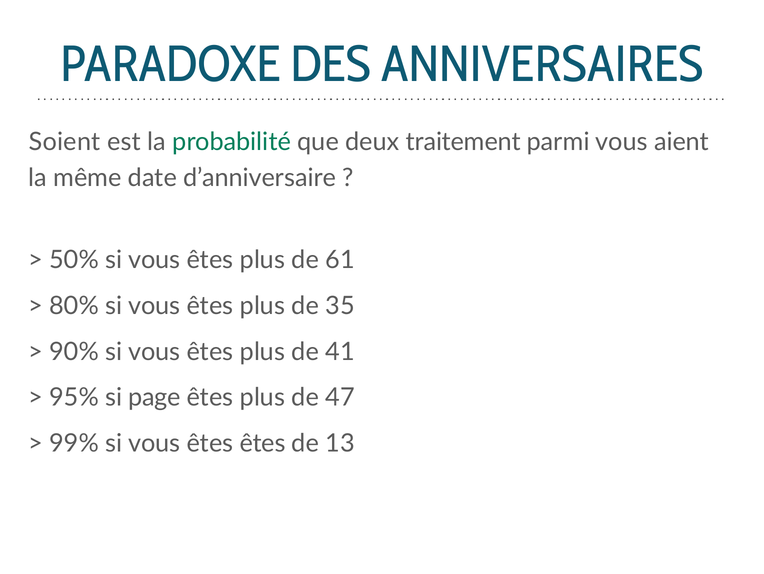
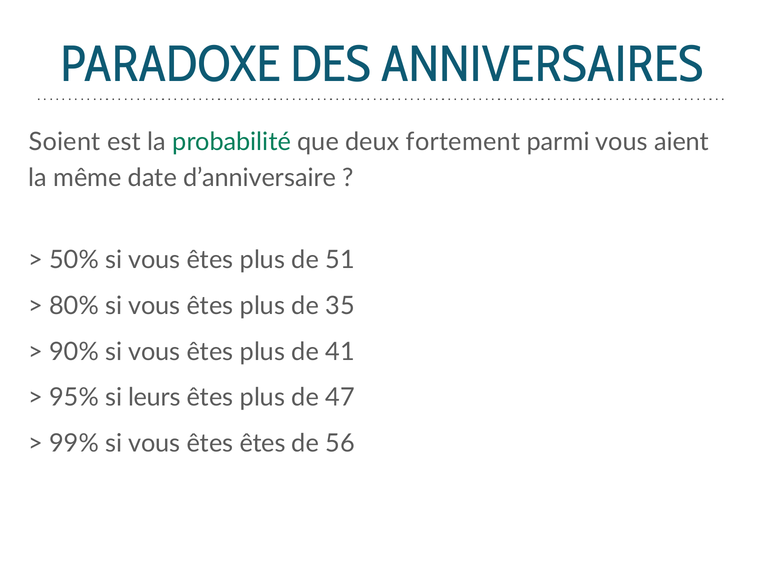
traitement: traitement -> fortement
61: 61 -> 51
page: page -> leurs
13: 13 -> 56
